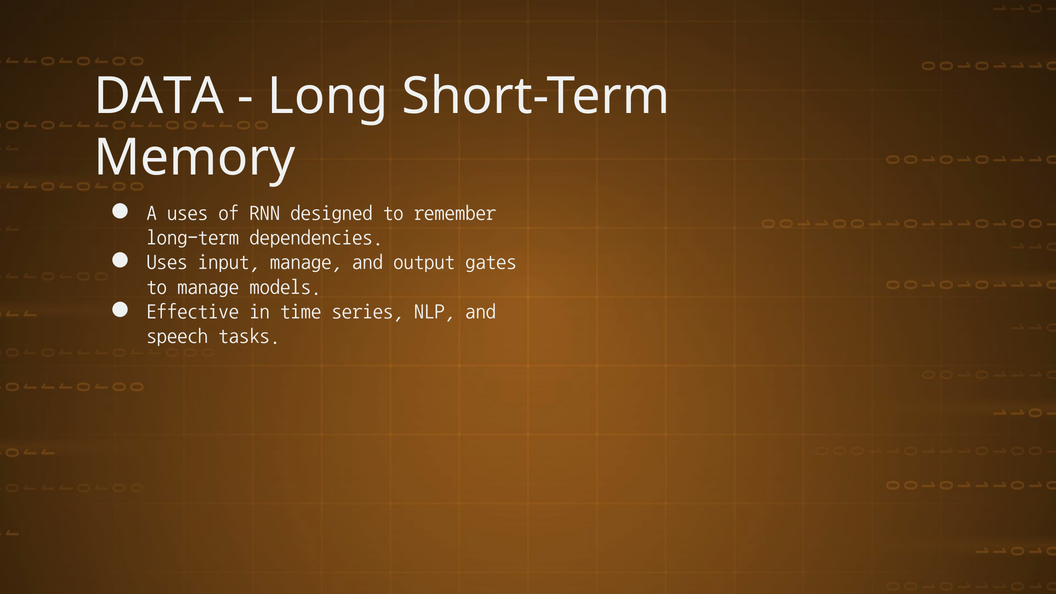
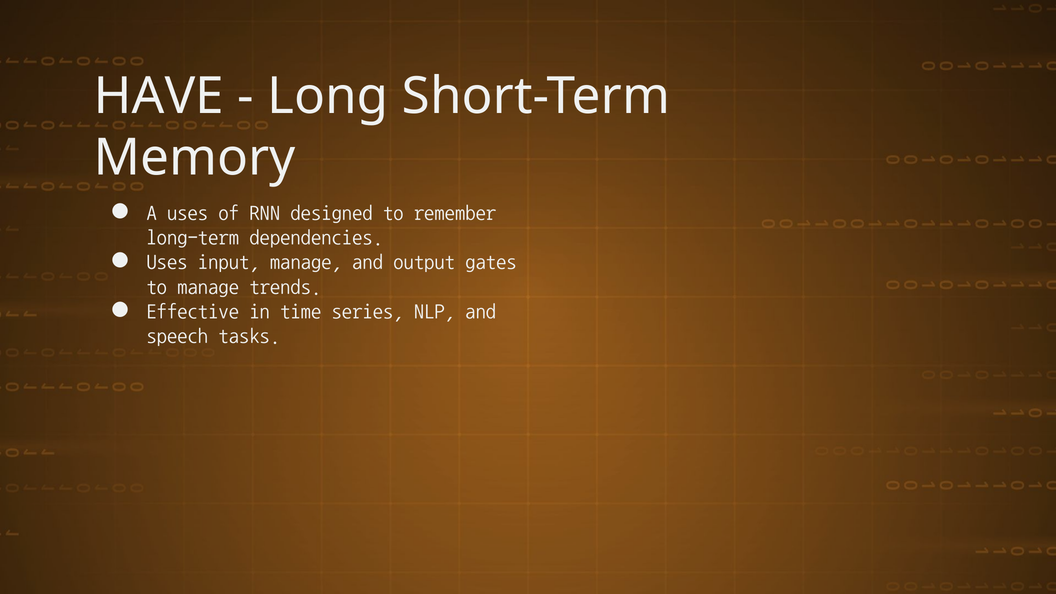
DATA: DATA -> HAVE
models: models -> trends
